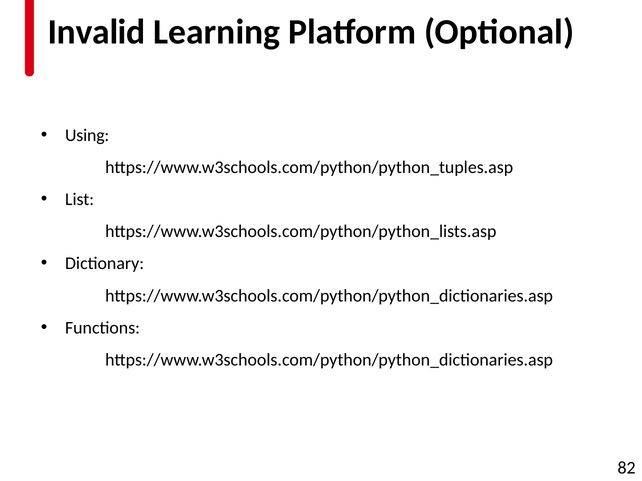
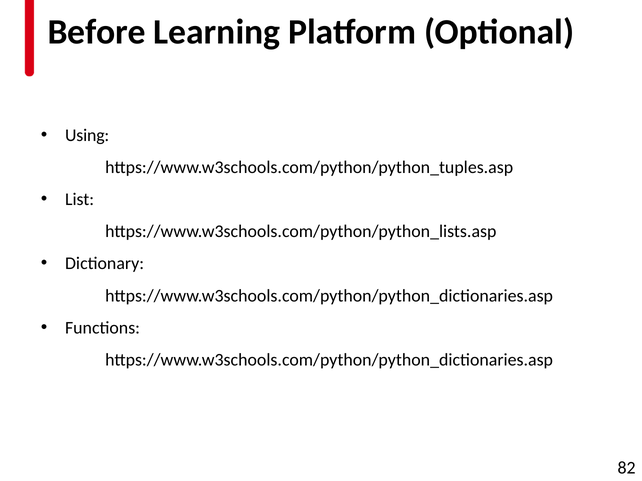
Invalid: Invalid -> Before
